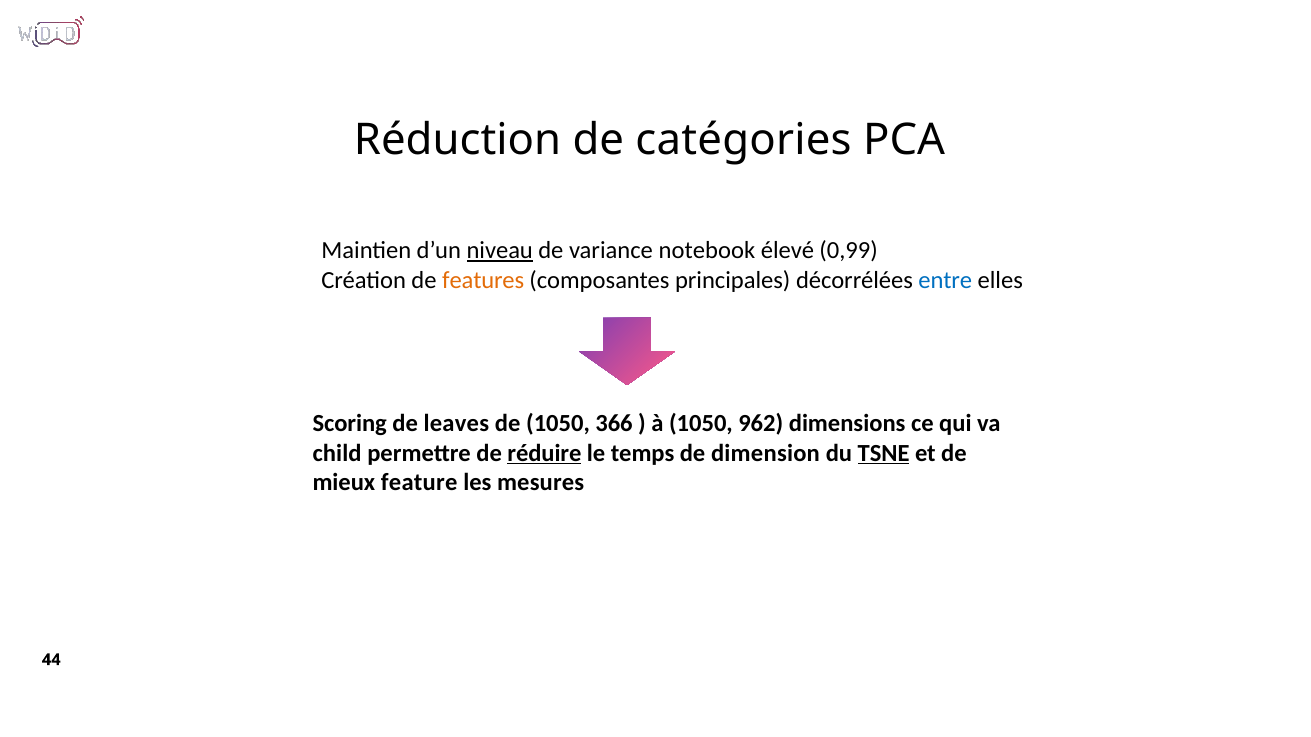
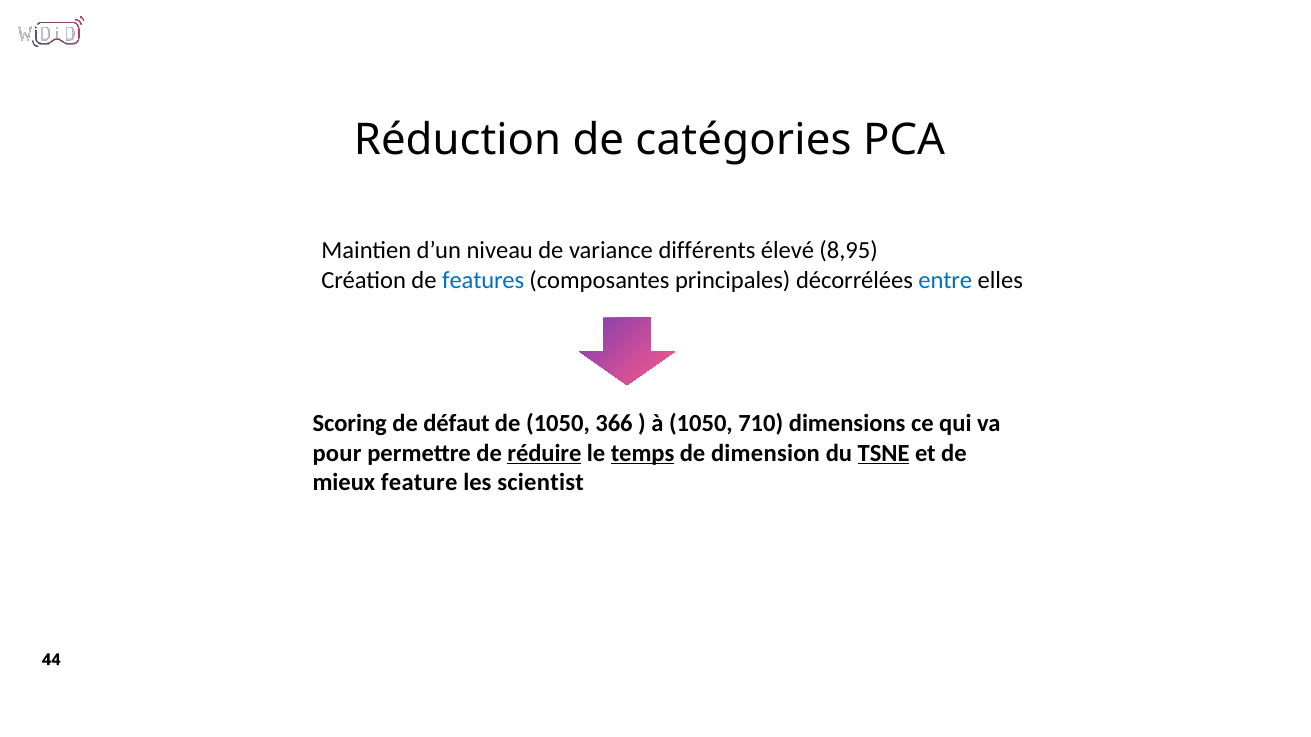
niveau underline: present -> none
notebook: notebook -> différents
0,99: 0,99 -> 8,95
features colour: orange -> blue
leaves: leaves -> défaut
962: 962 -> 710
child: child -> pour
temps underline: none -> present
mesures: mesures -> scientist
